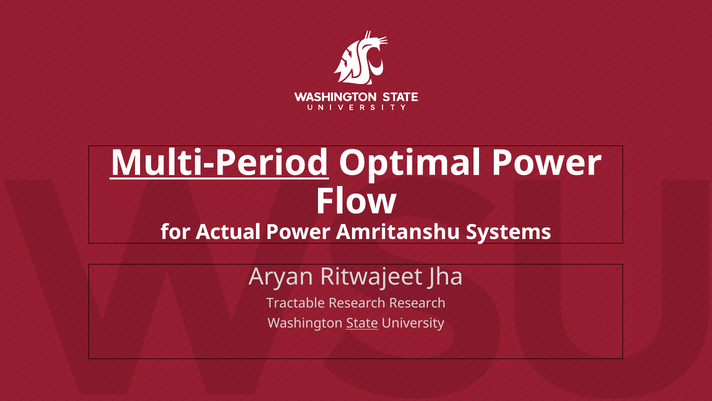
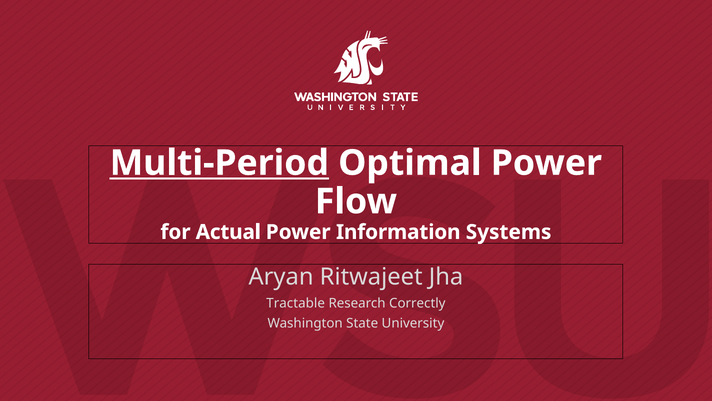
Amritanshu: Amritanshu -> Information
Research Research: Research -> Correctly
State underline: present -> none
